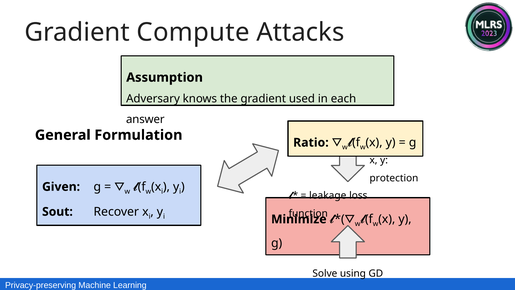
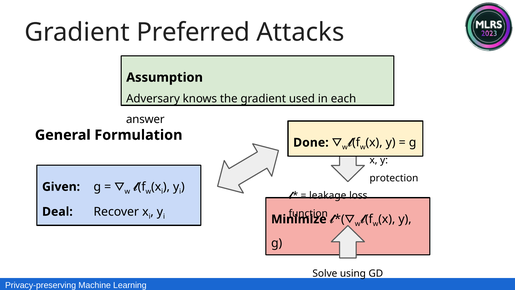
Compute: Compute -> Preferred
Ratio: Ratio -> Done
Sout: Sout -> Deal
